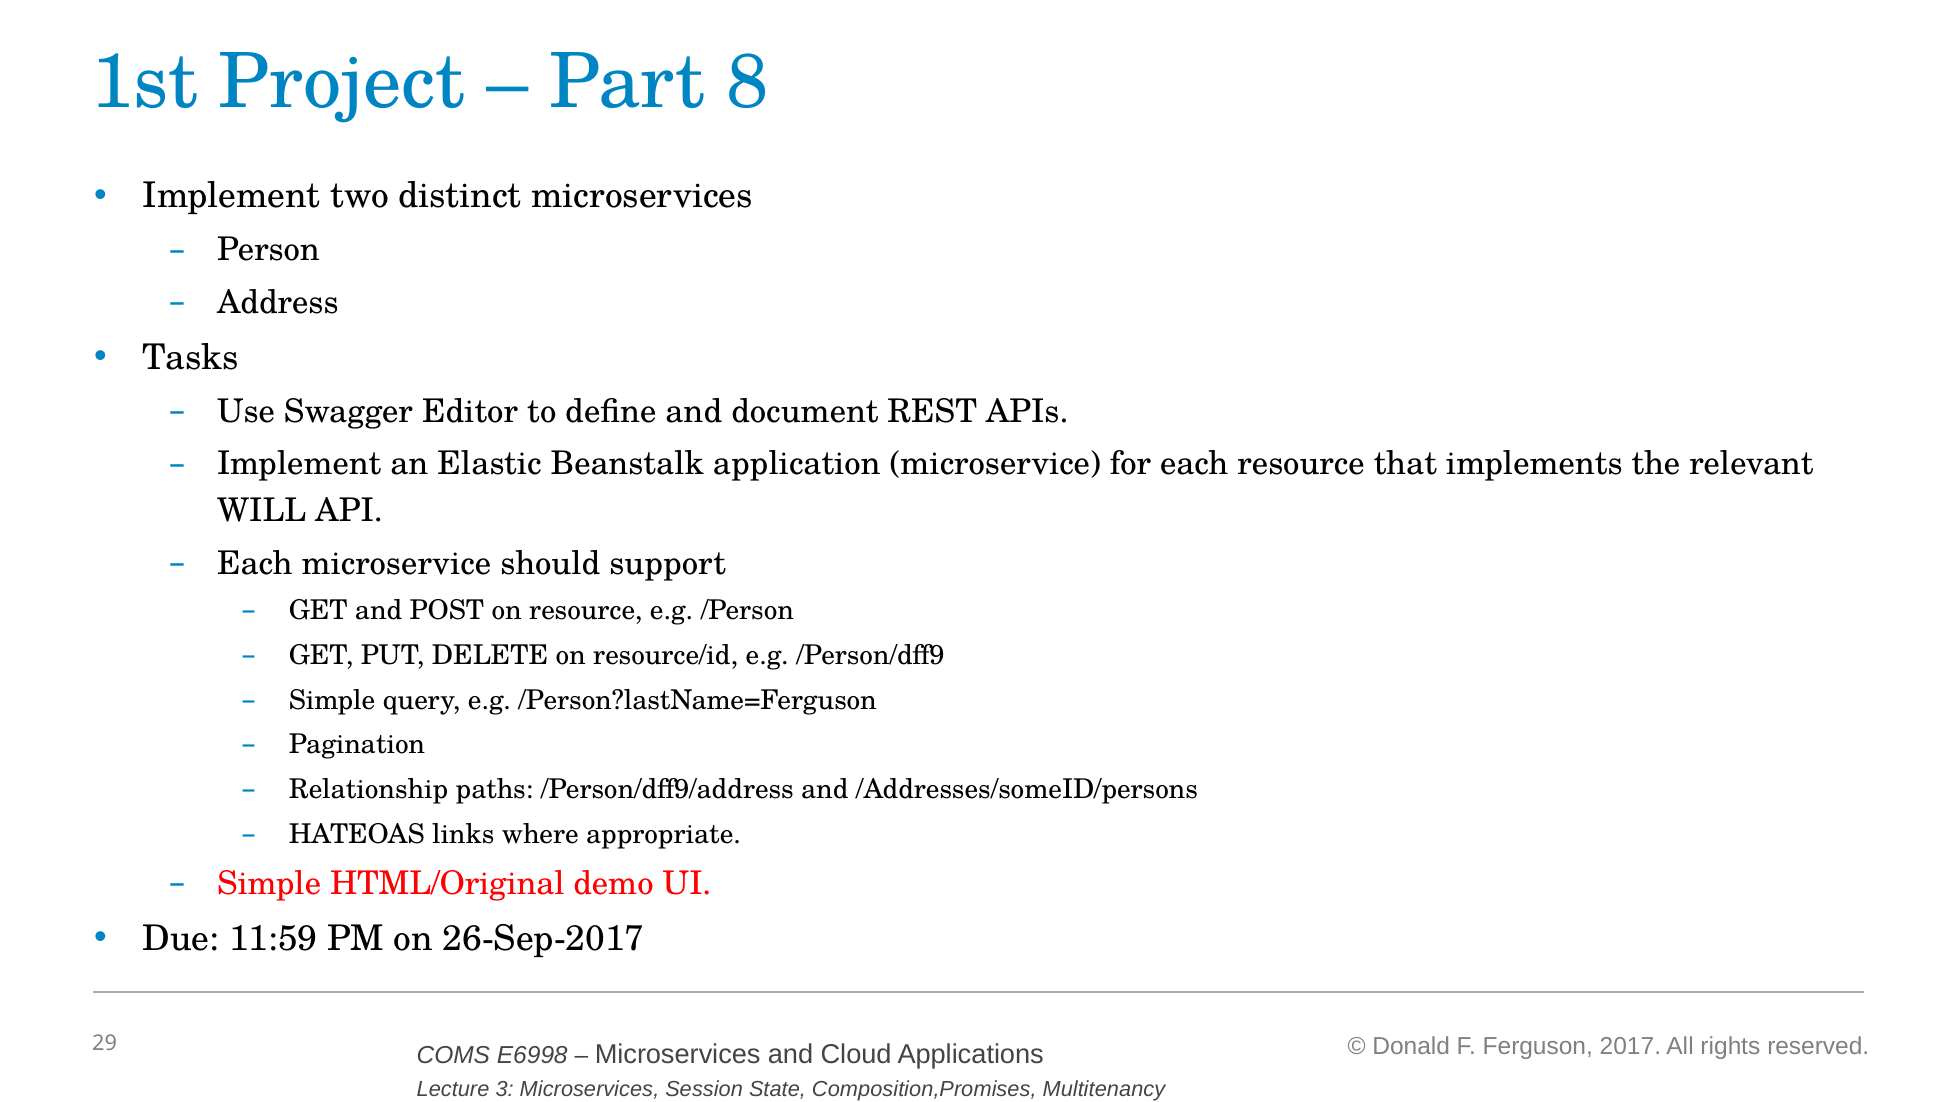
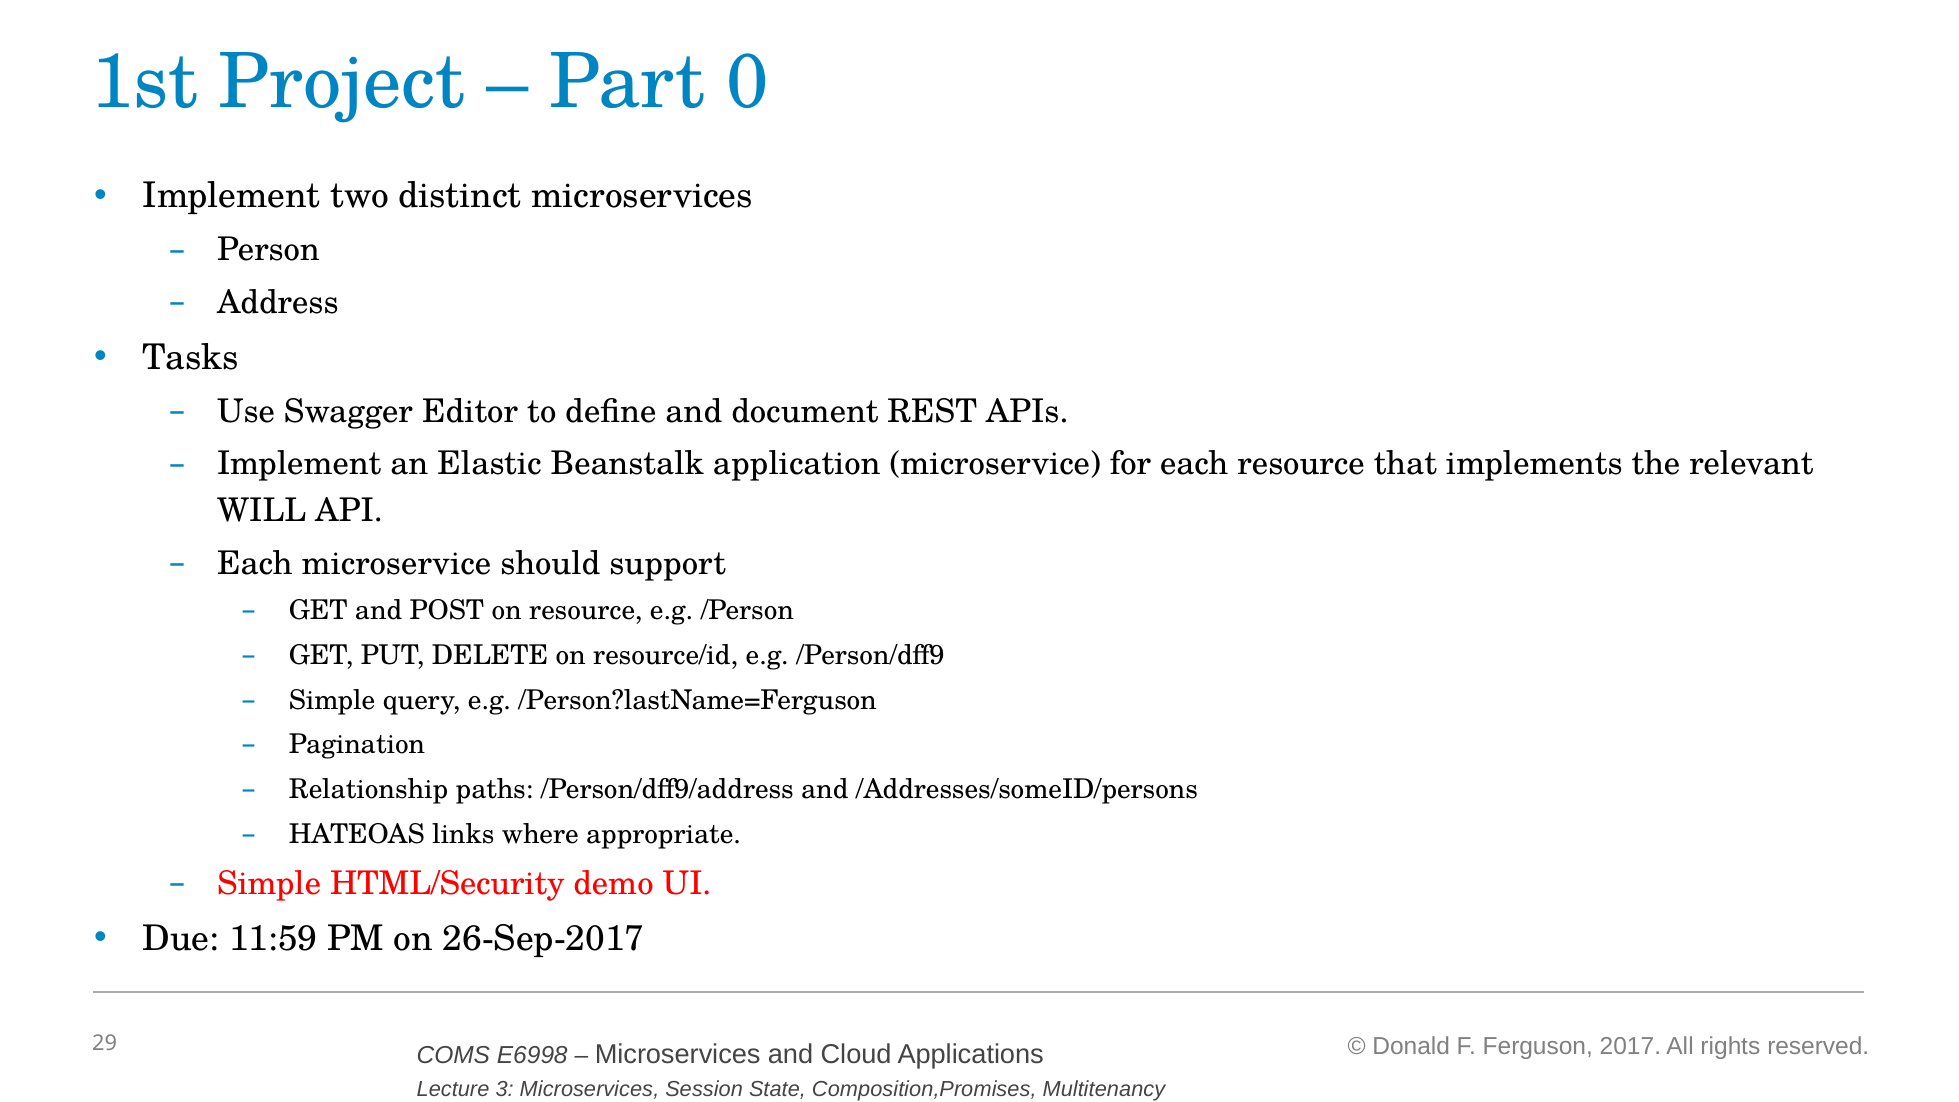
8: 8 -> 0
HTML/Original: HTML/Original -> HTML/Security
